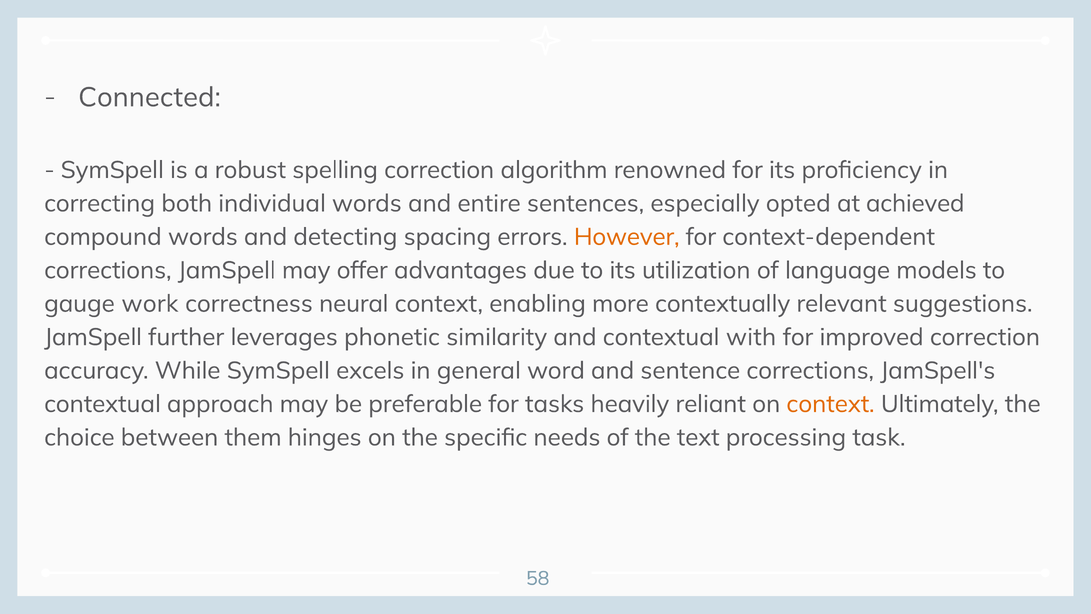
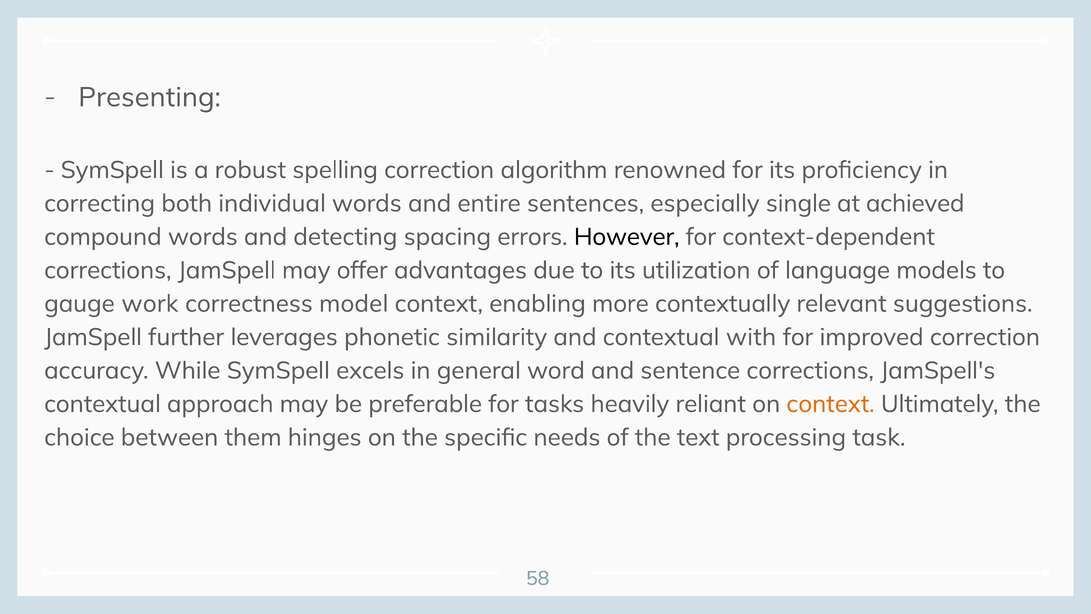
Connected: Connected -> Presenting
opted: opted -> single
However colour: orange -> black
neural: neural -> model
